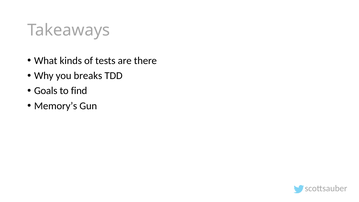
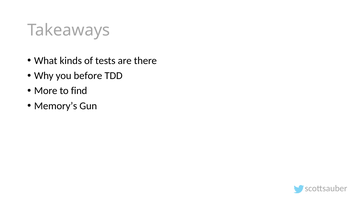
breaks: breaks -> before
Goals: Goals -> More
